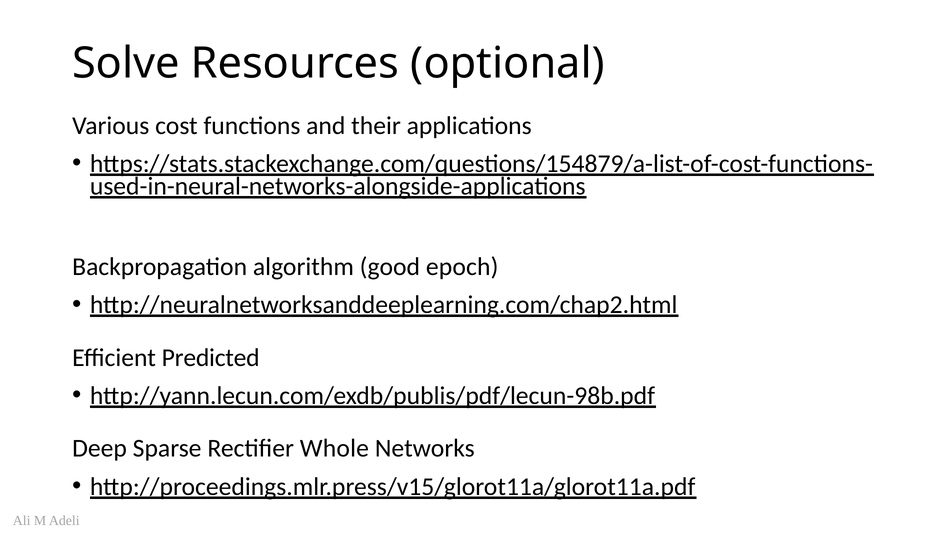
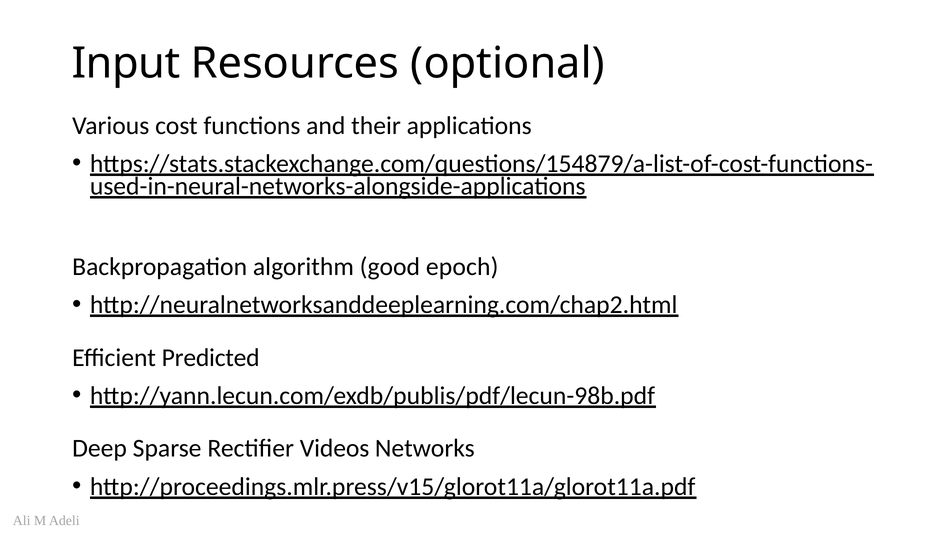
Solve: Solve -> Input
Whole: Whole -> Videos
